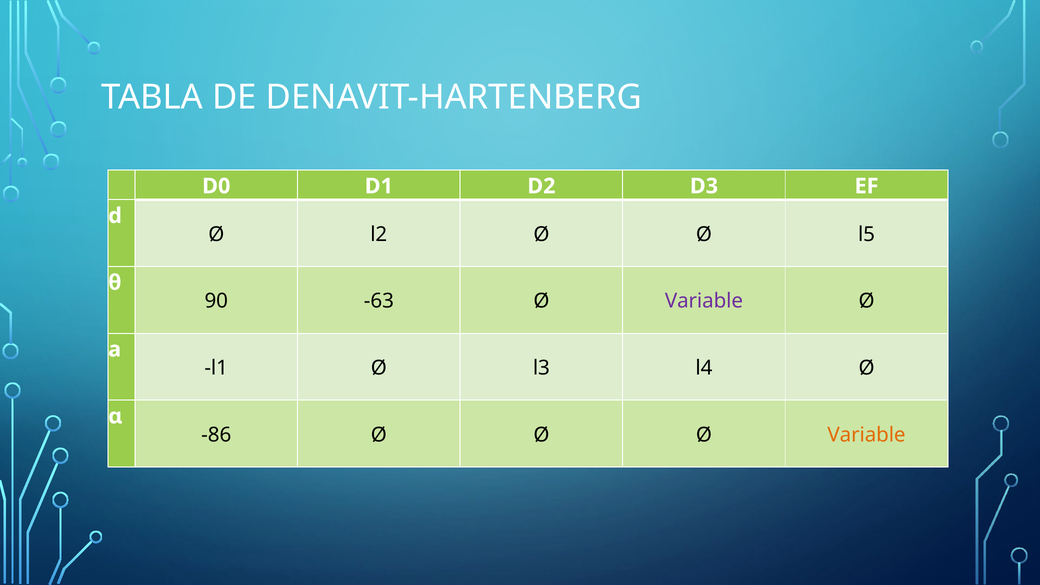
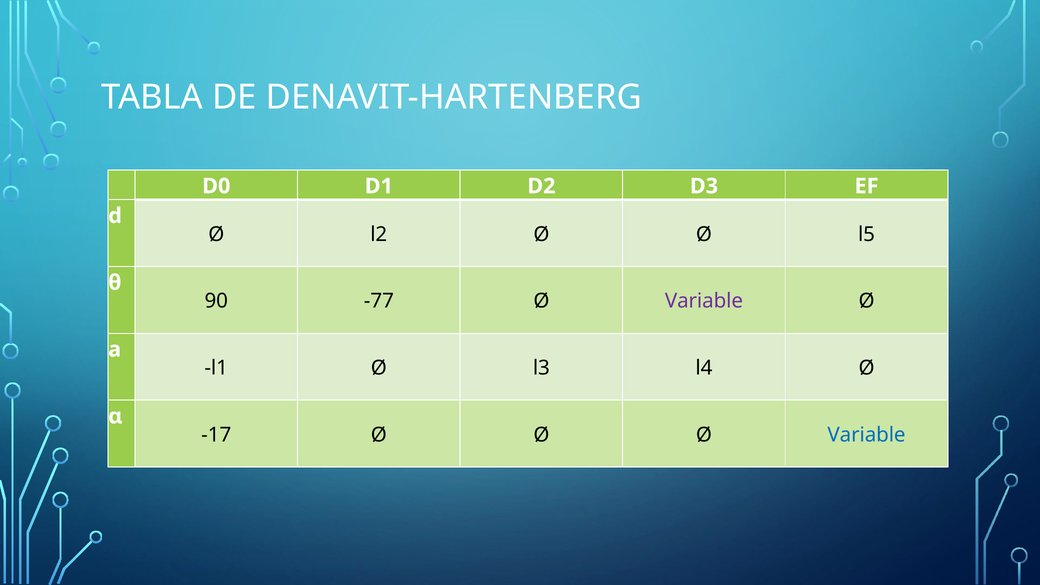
-63: -63 -> -77
-86: -86 -> -17
Variable at (867, 435) colour: orange -> blue
